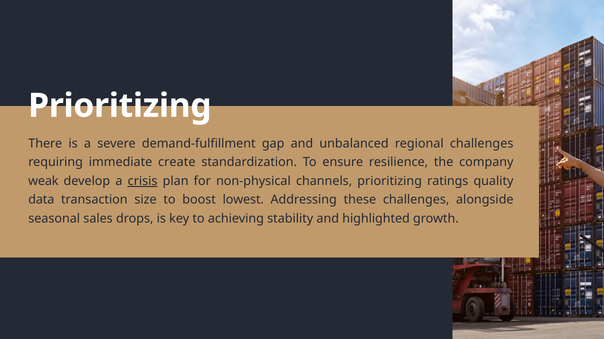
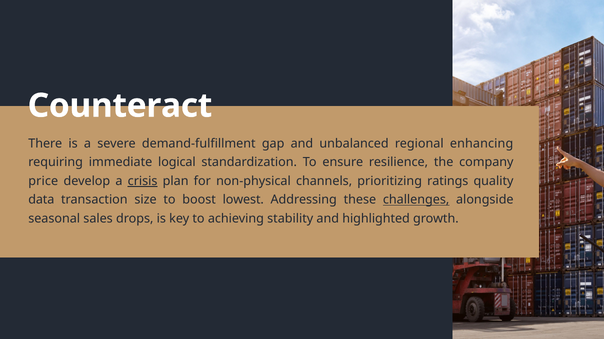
Prioritizing at (120, 106): Prioritizing -> Counteract
regional challenges: challenges -> enhancing
create: create -> logical
weak: weak -> price
challenges at (416, 200) underline: none -> present
